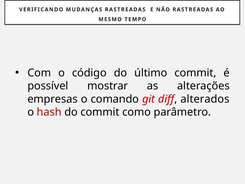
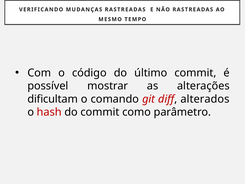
empresas: empresas -> dificultam
